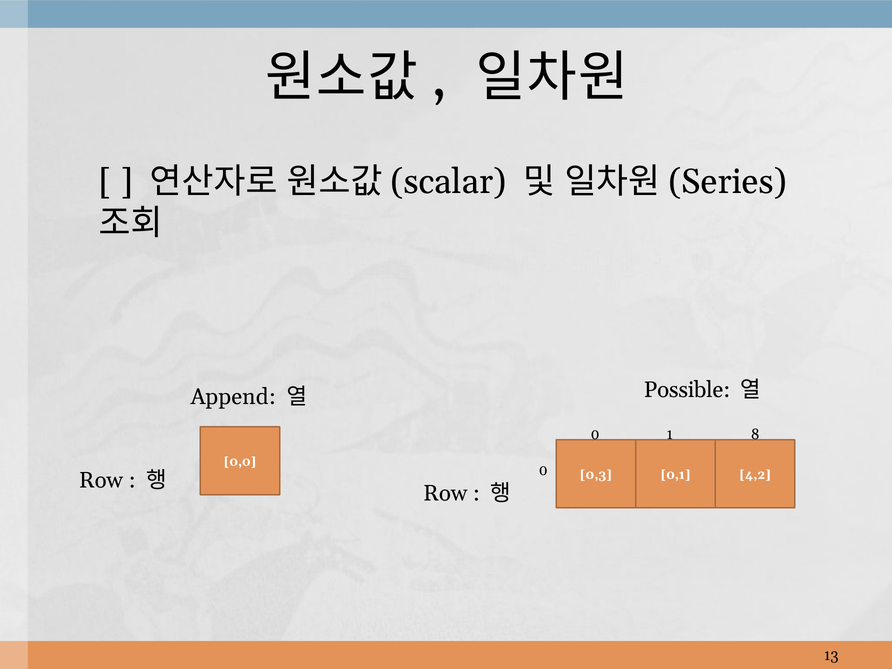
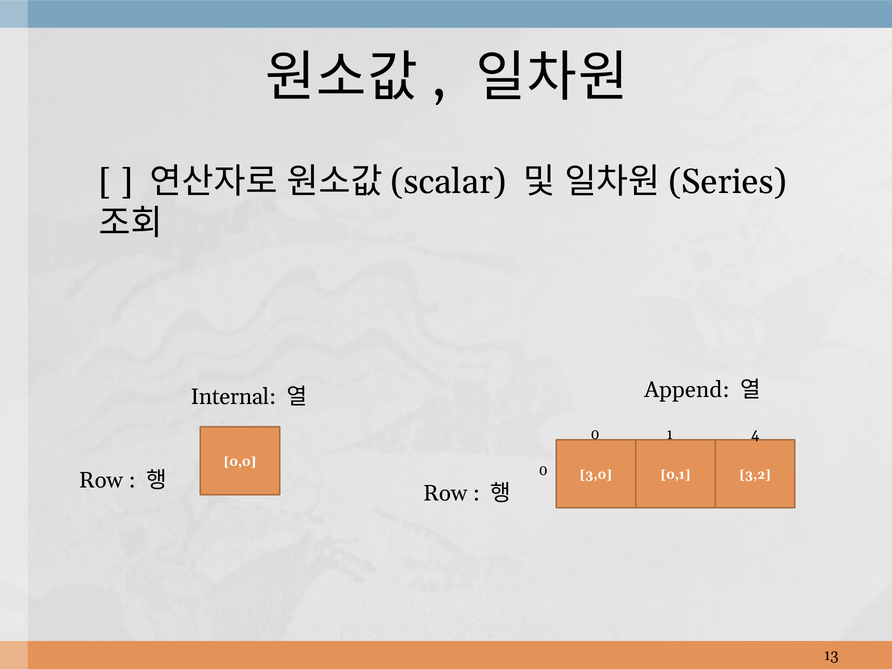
Possible: Possible -> Append
Append: Append -> Internal
8: 8 -> 4
0,3: 0,3 -> 3,0
4,2: 4,2 -> 3,2
